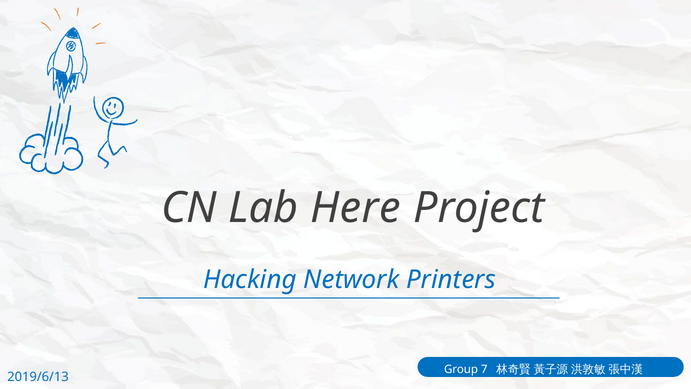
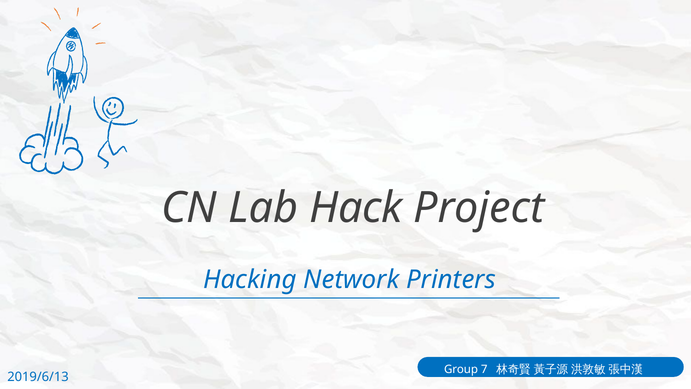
Here: Here -> Hack
